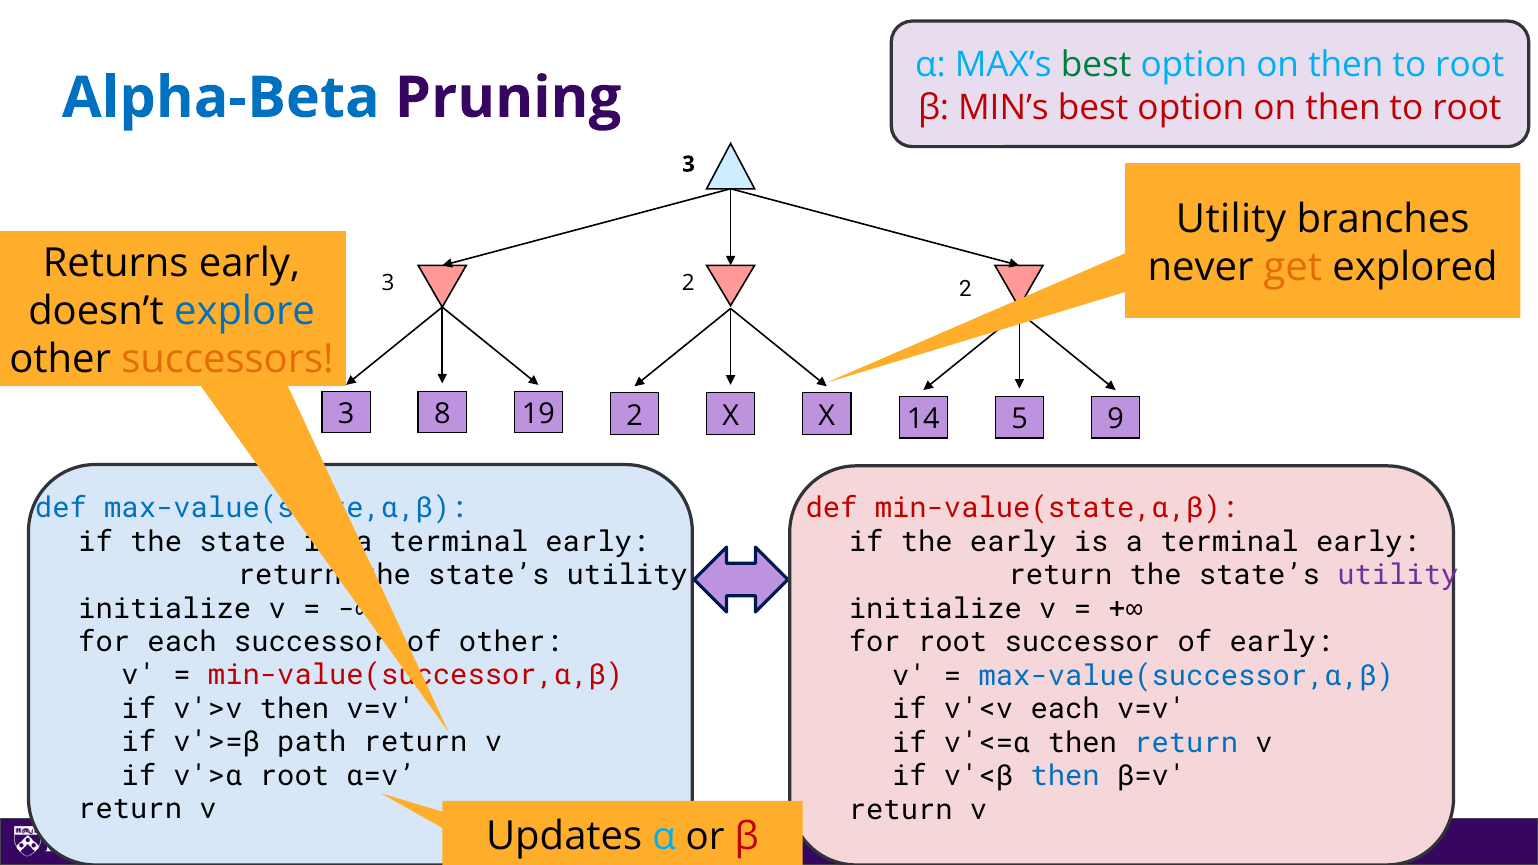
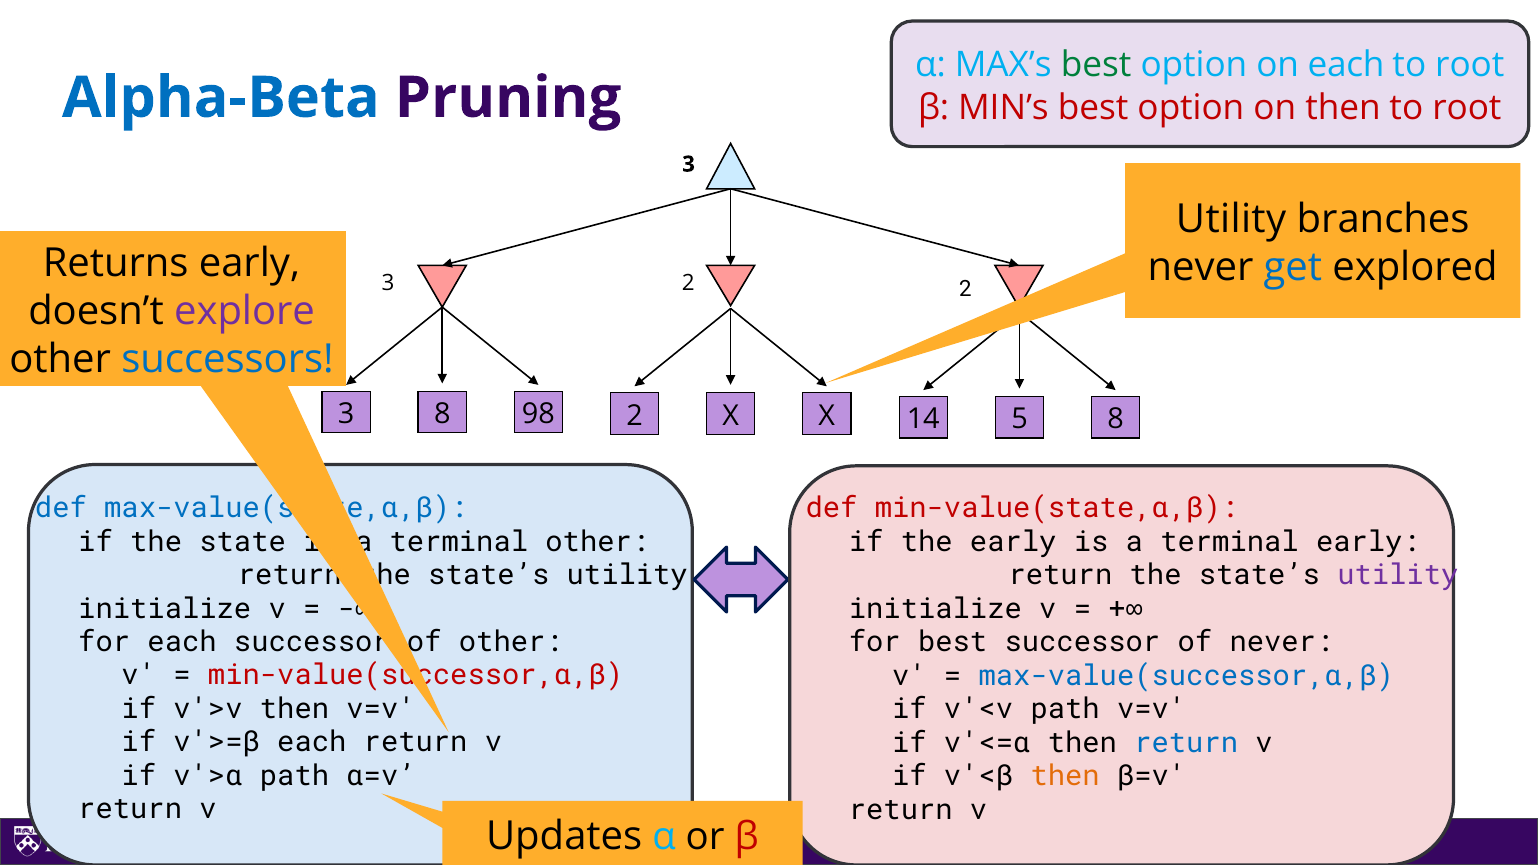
then at (1346, 65): then -> each
get colour: orange -> blue
explore colour: blue -> purple
successors colour: orange -> blue
19: 19 -> 98
5 9: 9 -> 8
early at (597, 542): early -> other
for root: root -> best
of early: early -> never
v'<v each: each -> path
v'>=β path: path -> each
v'>α root: root -> path
then at (1065, 776) colour: blue -> orange
